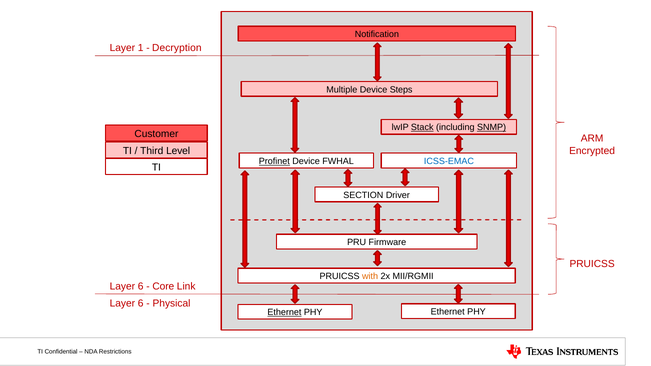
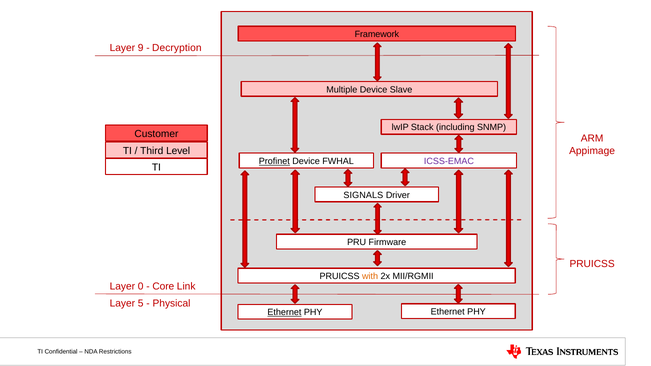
Notification: Notification -> Framework
1: 1 -> 9
Steps: Steps -> Slave
Stack underline: present -> none
SNMP underline: present -> none
Encrypted: Encrypted -> Appimage
ICSS-EMAC colour: blue -> purple
SECTION: SECTION -> SIGNALS
6 at (141, 286): 6 -> 0
6 at (141, 303): 6 -> 5
